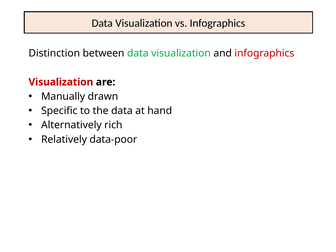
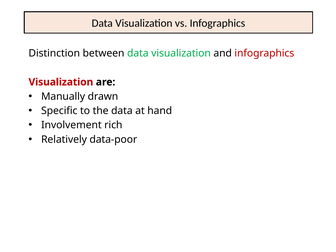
Alternatively: Alternatively -> Involvement
